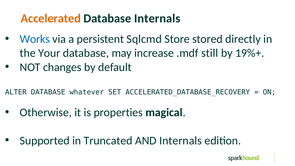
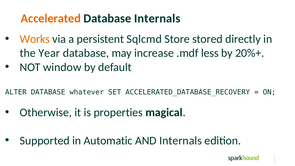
Works colour: blue -> orange
Your: Your -> Year
still: still -> less
19%+: 19%+ -> 20%+
changes: changes -> window
Truncated: Truncated -> Automatic
